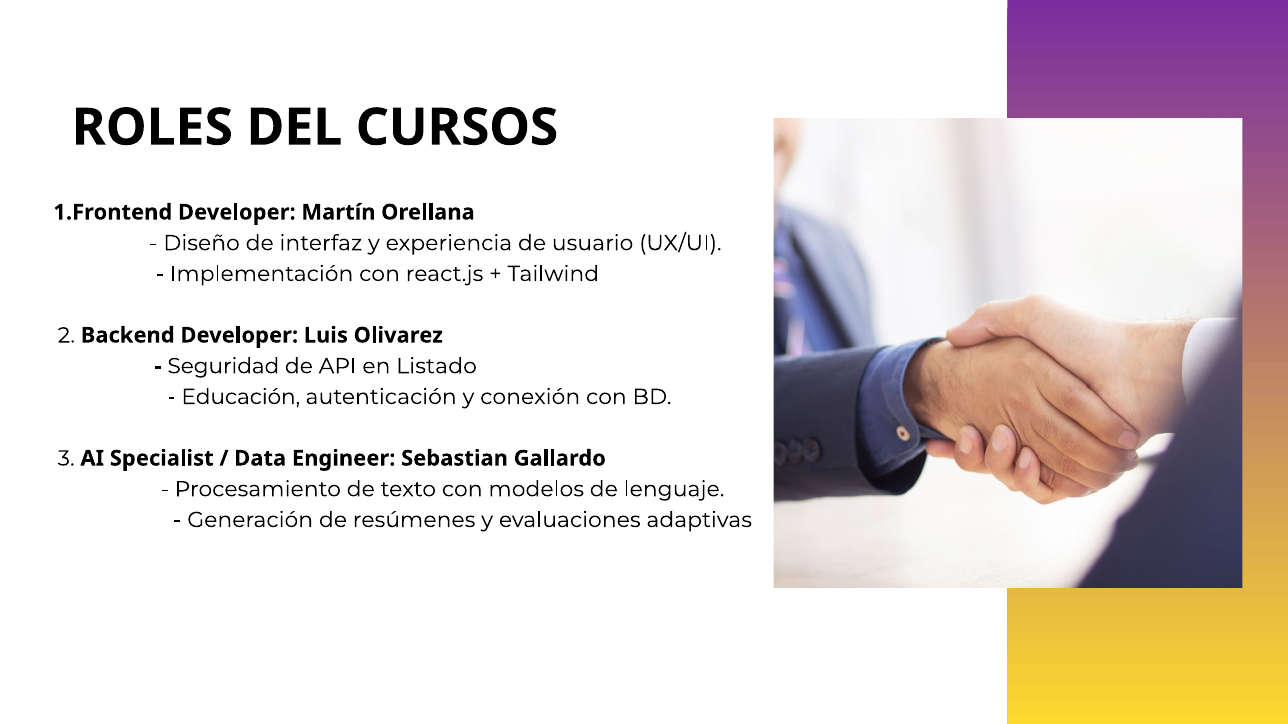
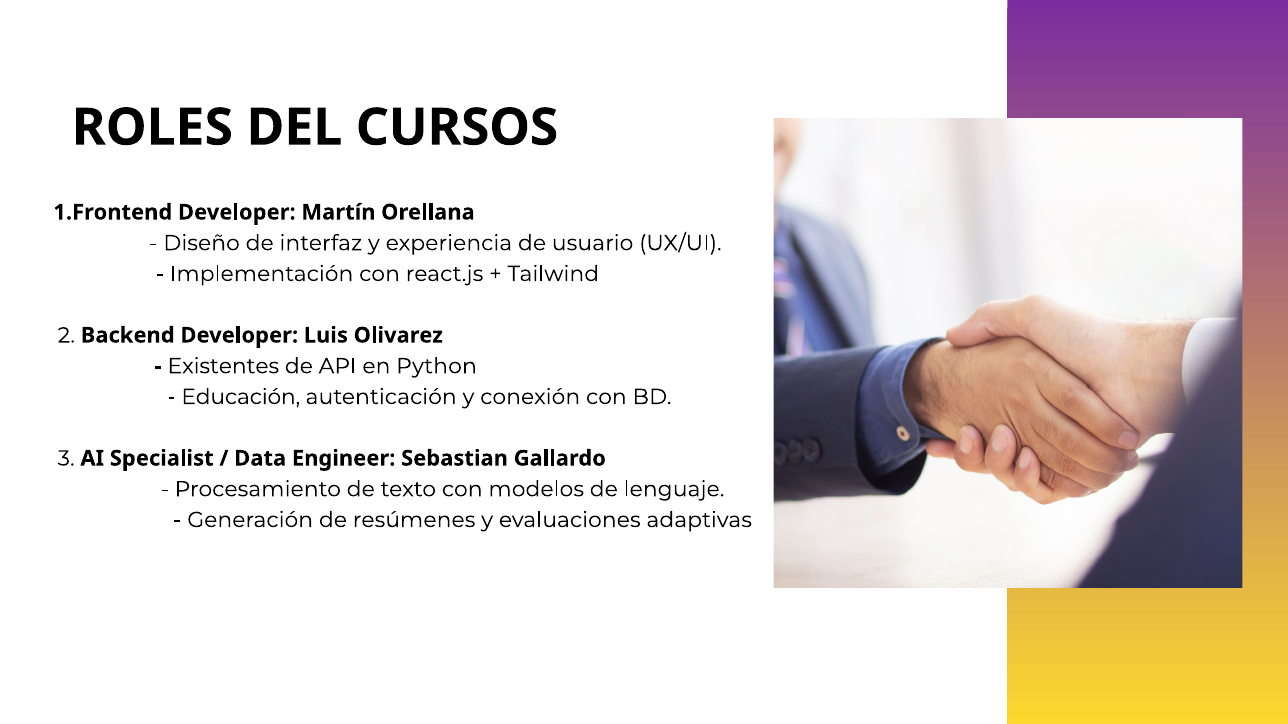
Seguridad: Seguridad -> Existentes
Listado: Listado -> Python
